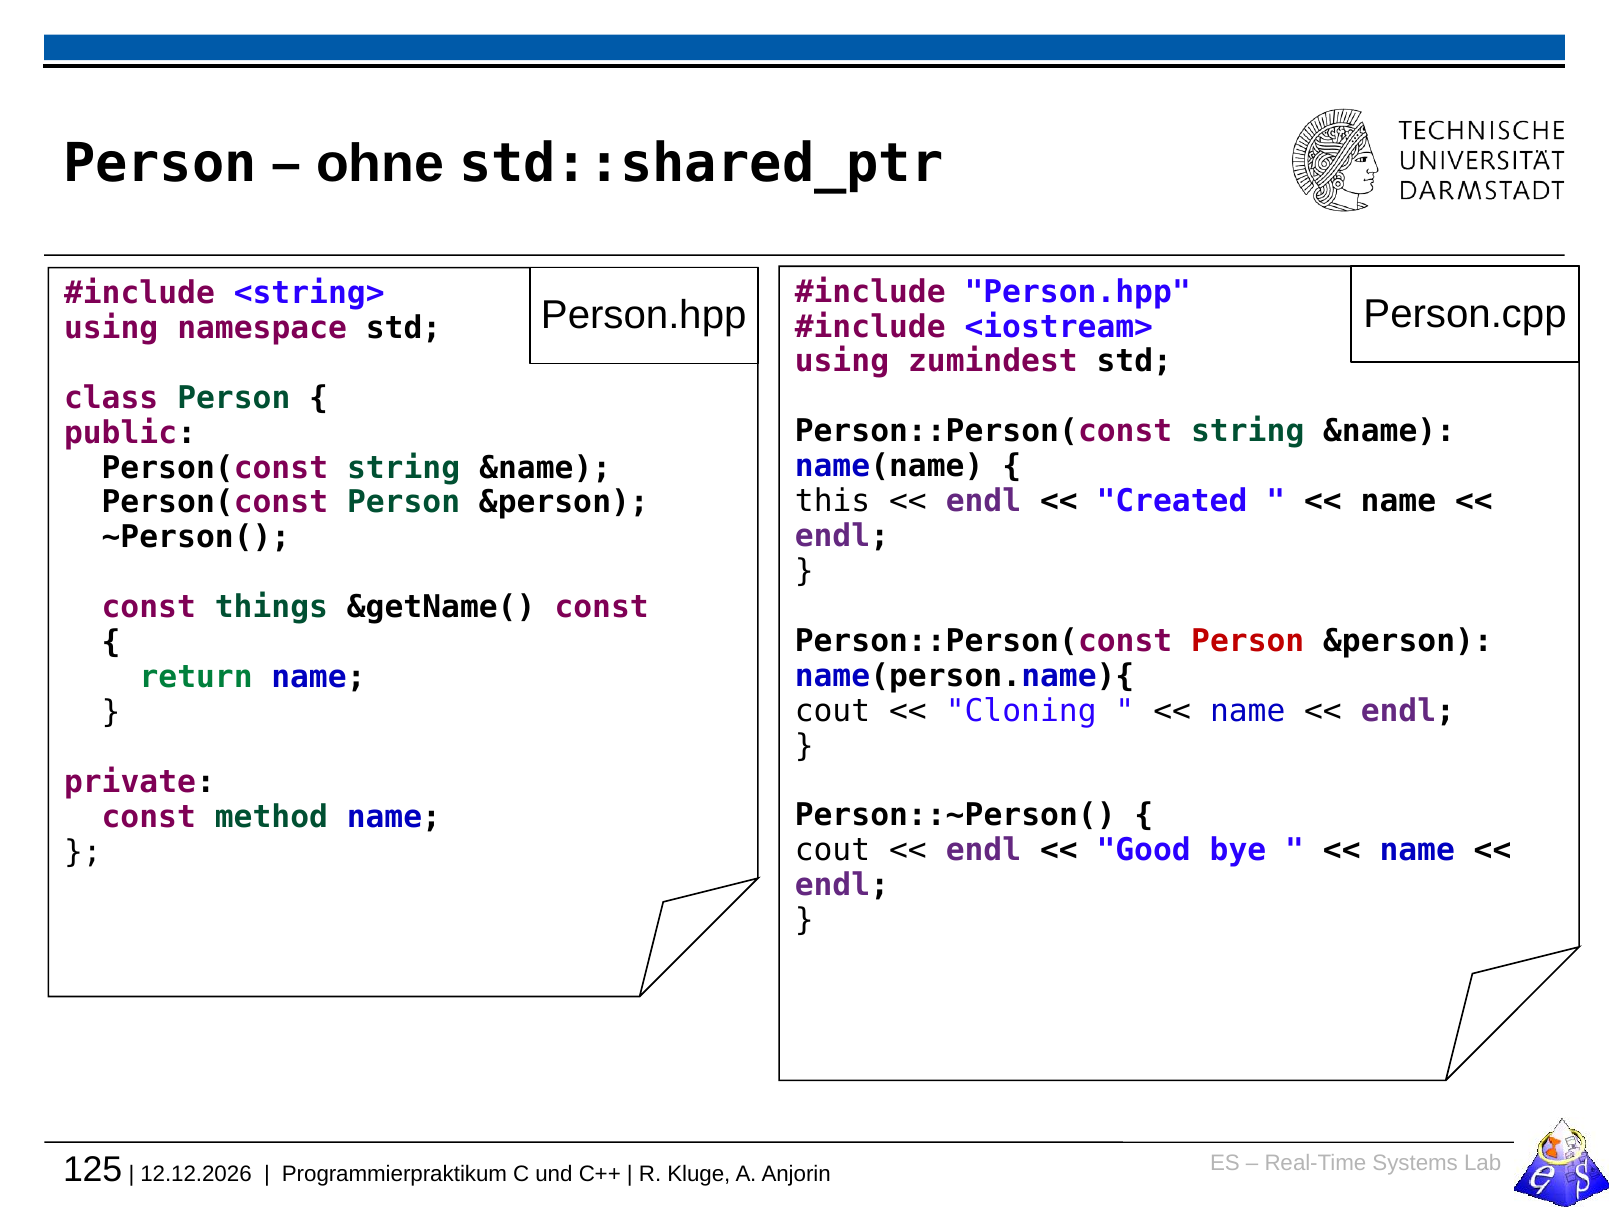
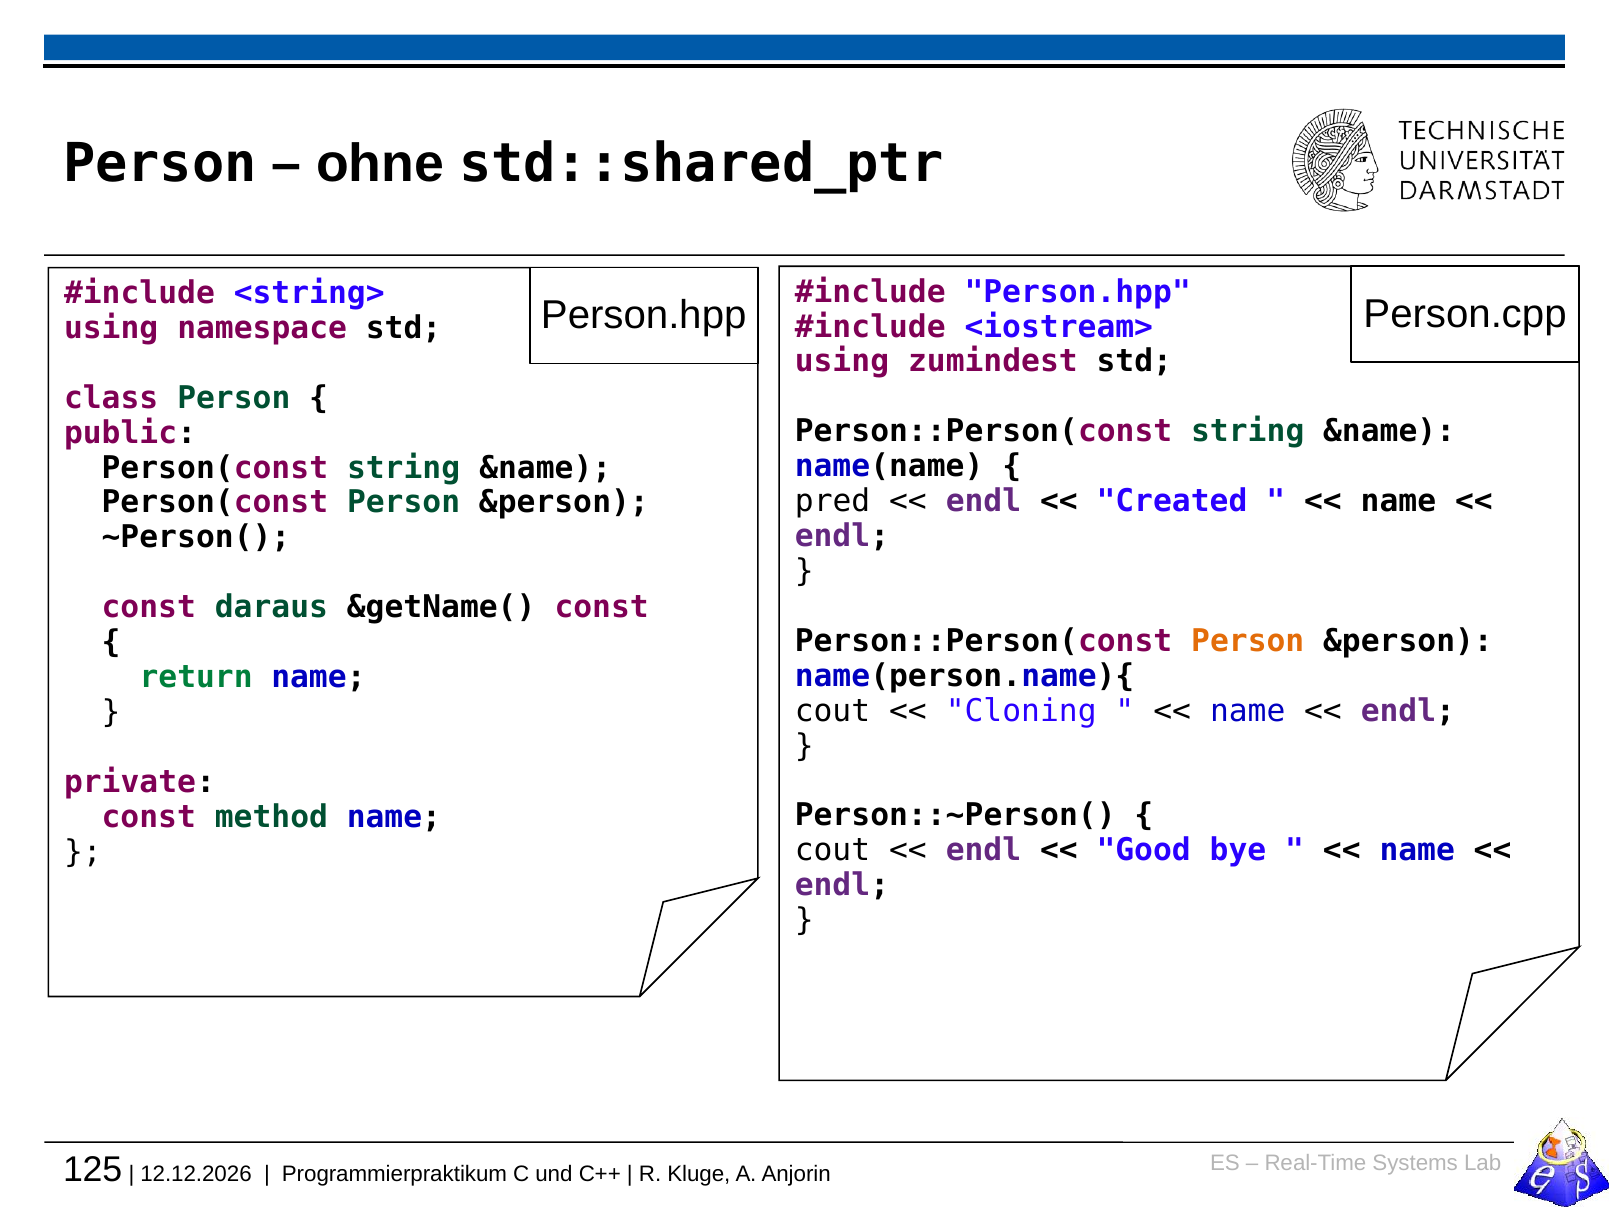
this: this -> pred
things: things -> daraus
Person at (1248, 641) colour: red -> orange
